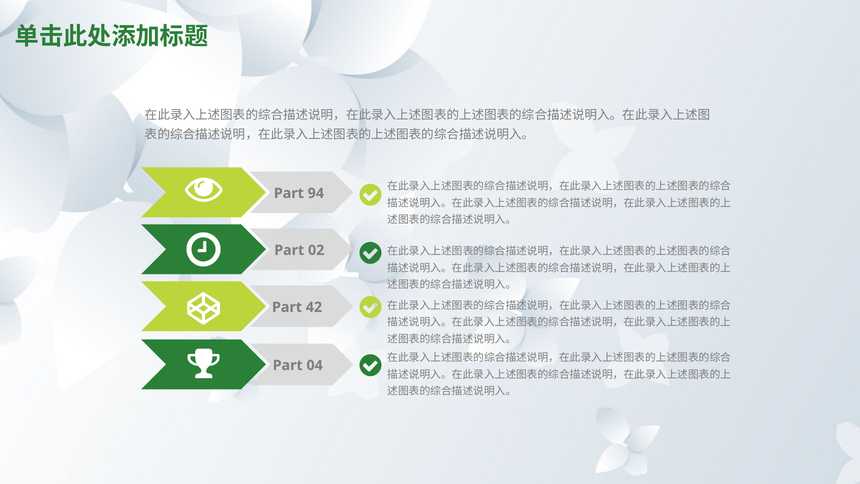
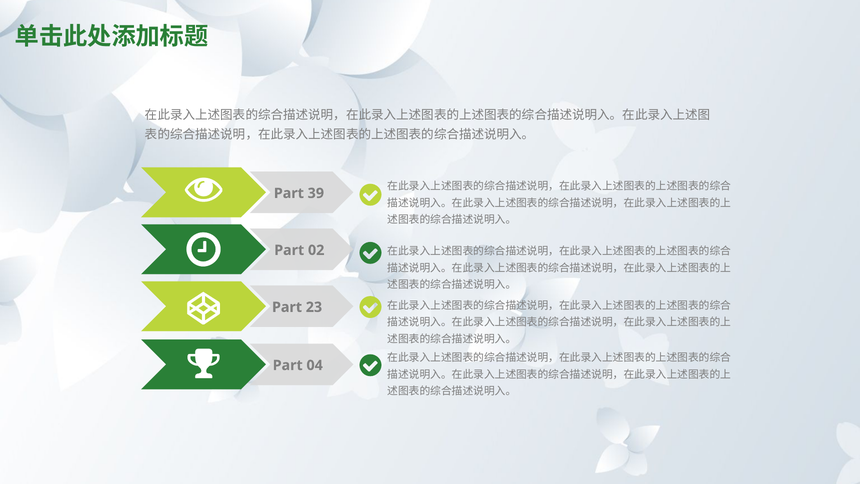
94: 94 -> 39
42: 42 -> 23
